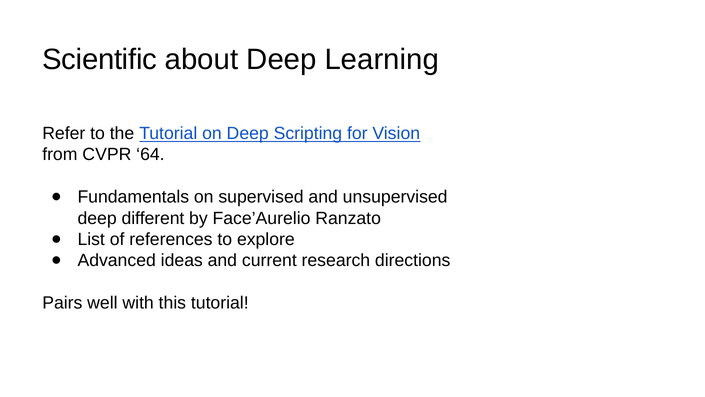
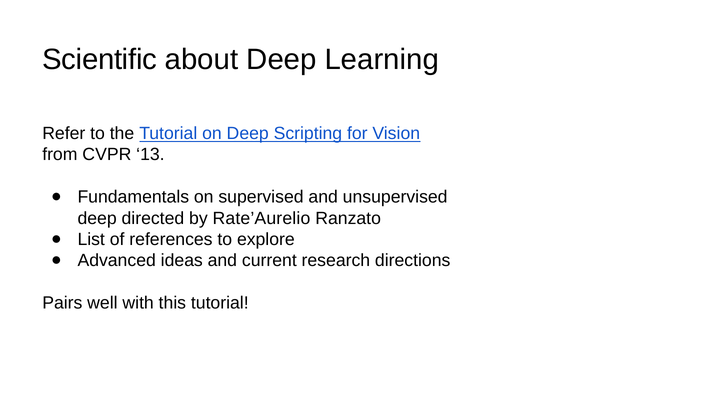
64: 64 -> 13
different: different -> directed
Face’Aurelio: Face’Aurelio -> Rate’Aurelio
